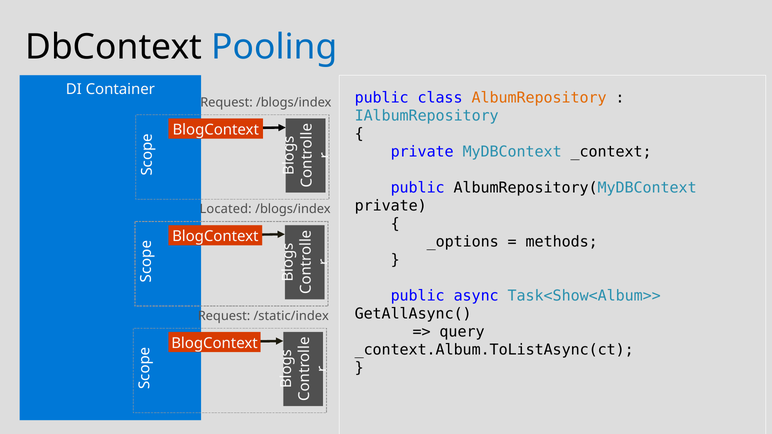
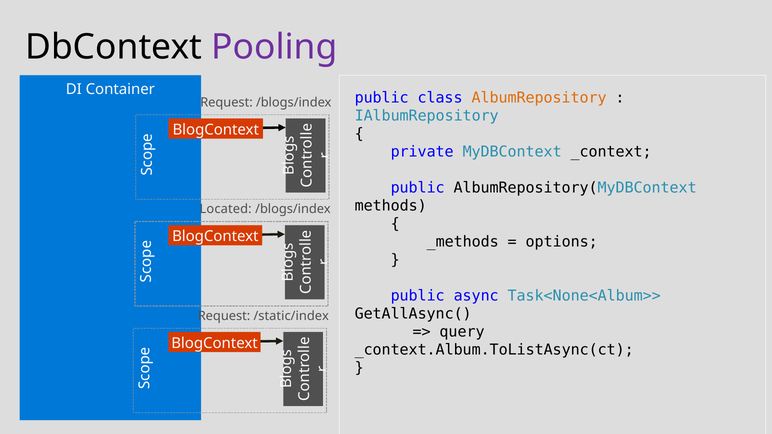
Pooling colour: blue -> purple
private at (391, 206): private -> methods
_options: _options -> _methods
methods: methods -> options
Task<Show<Album>>: Task<Show<Album>> -> Task<None<Album>>
